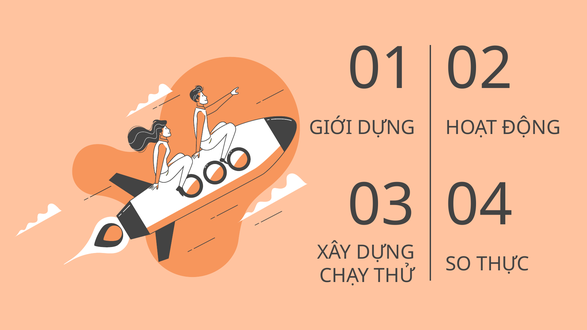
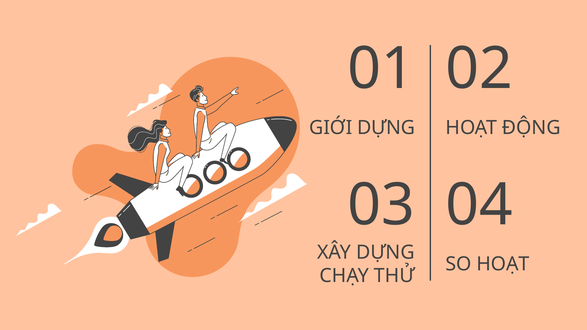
SO THỰC: THỰC -> HOẠT
